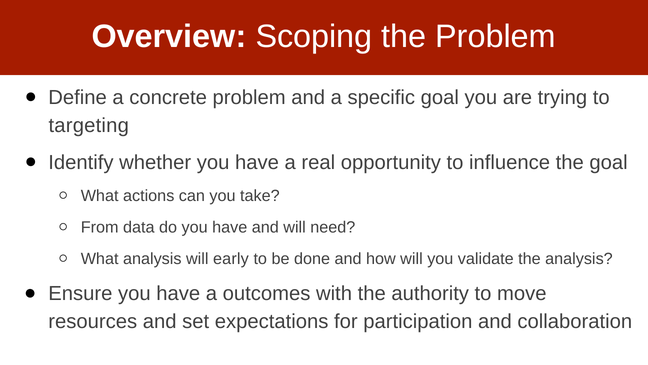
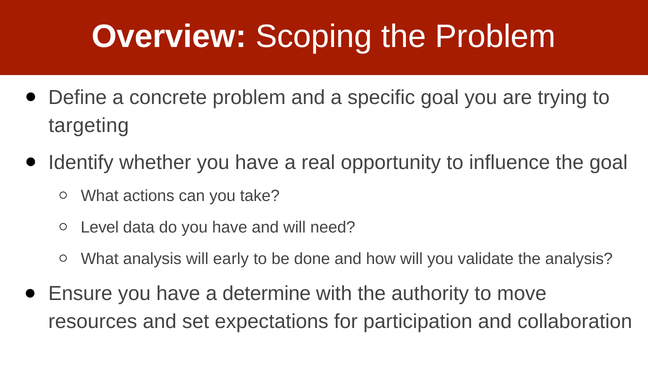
From: From -> Level
outcomes: outcomes -> determine
